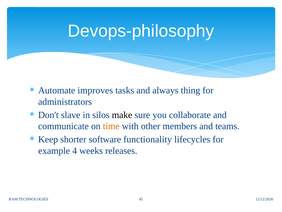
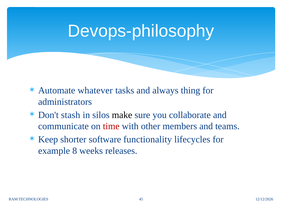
improves: improves -> whatever
slave: slave -> stash
time colour: orange -> red
4: 4 -> 8
